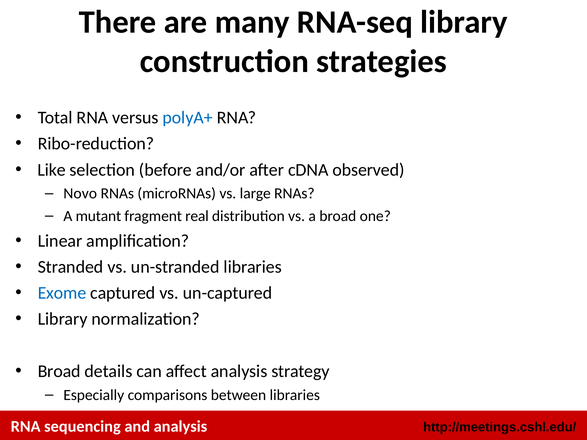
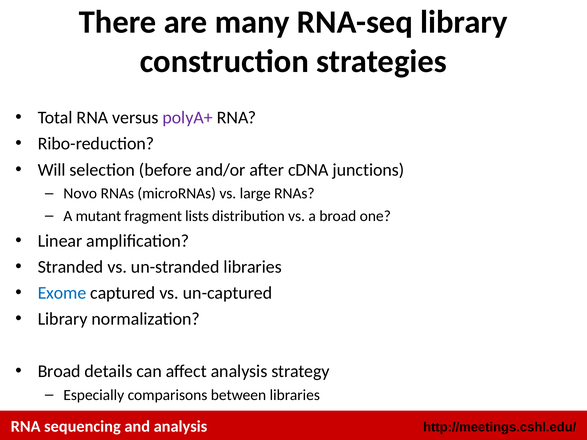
polyA+ colour: blue -> purple
Like: Like -> Will
observed: observed -> junctions
real: real -> lists
